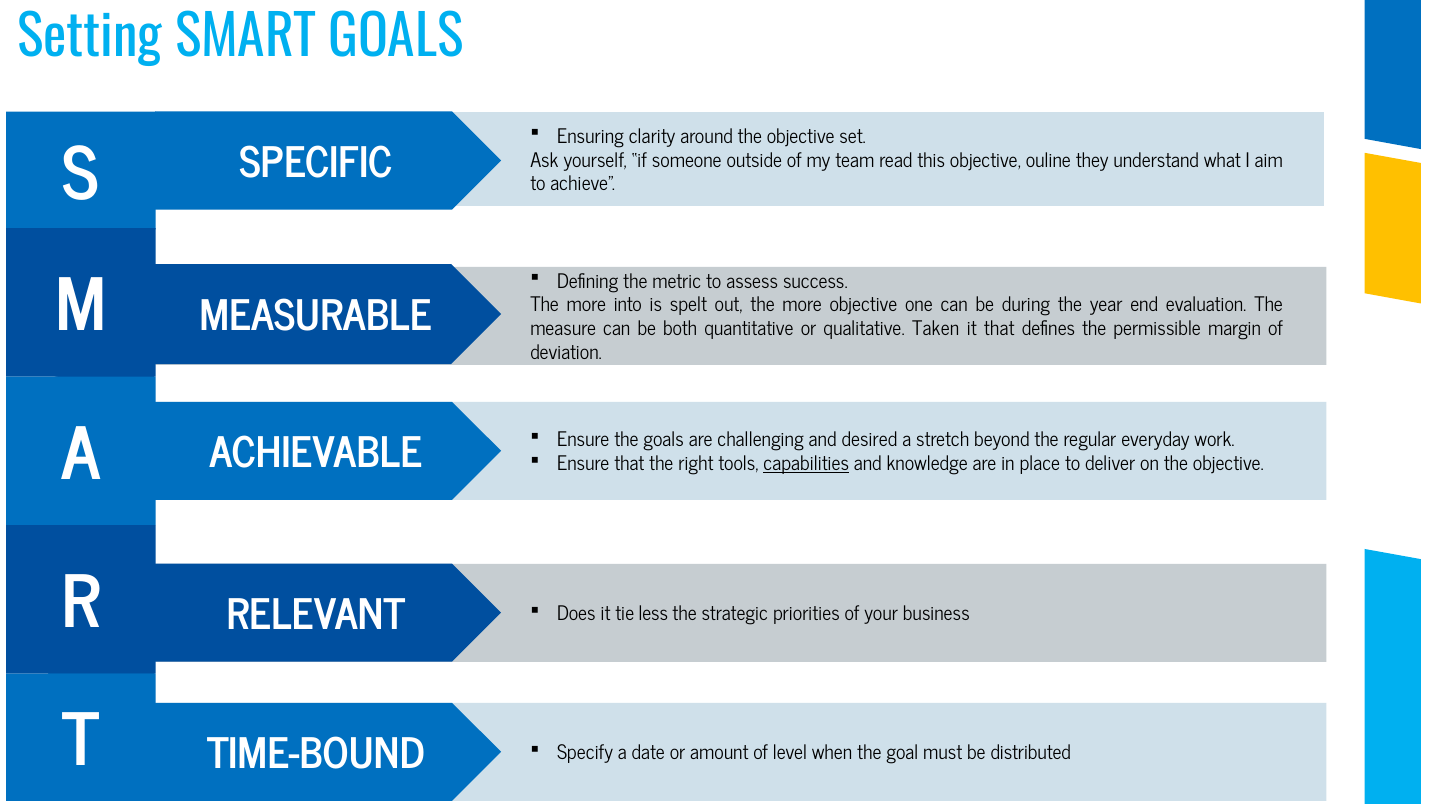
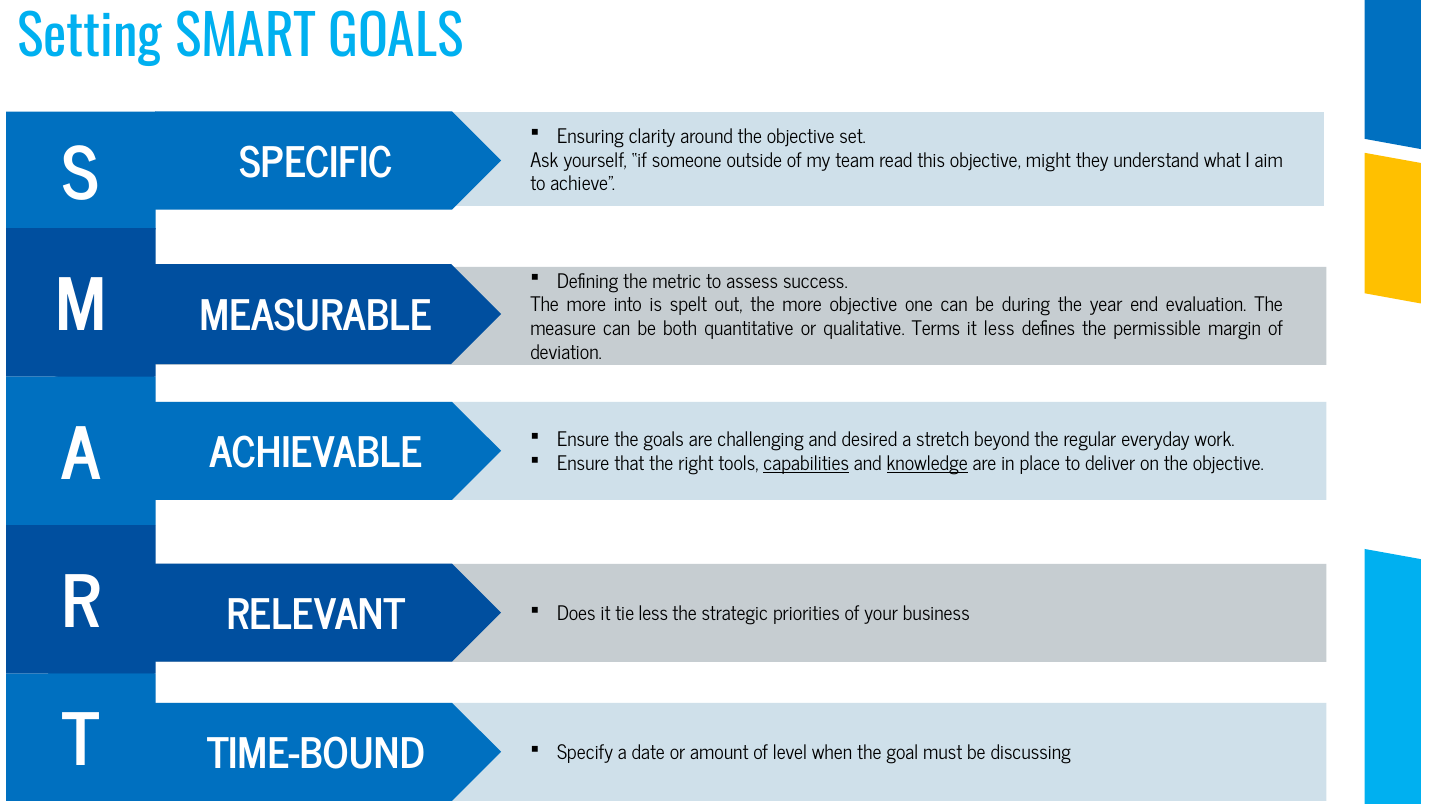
ouline: ouline -> might
Taken: Taken -> Terms
it that: that -> less
knowledge underline: none -> present
distributed: distributed -> discussing
